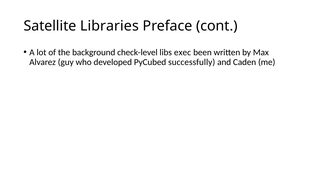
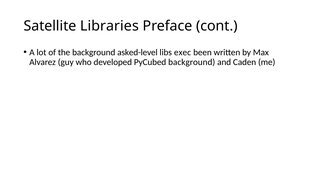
check-level: check-level -> asked-level
PyCubed successfully: successfully -> background
